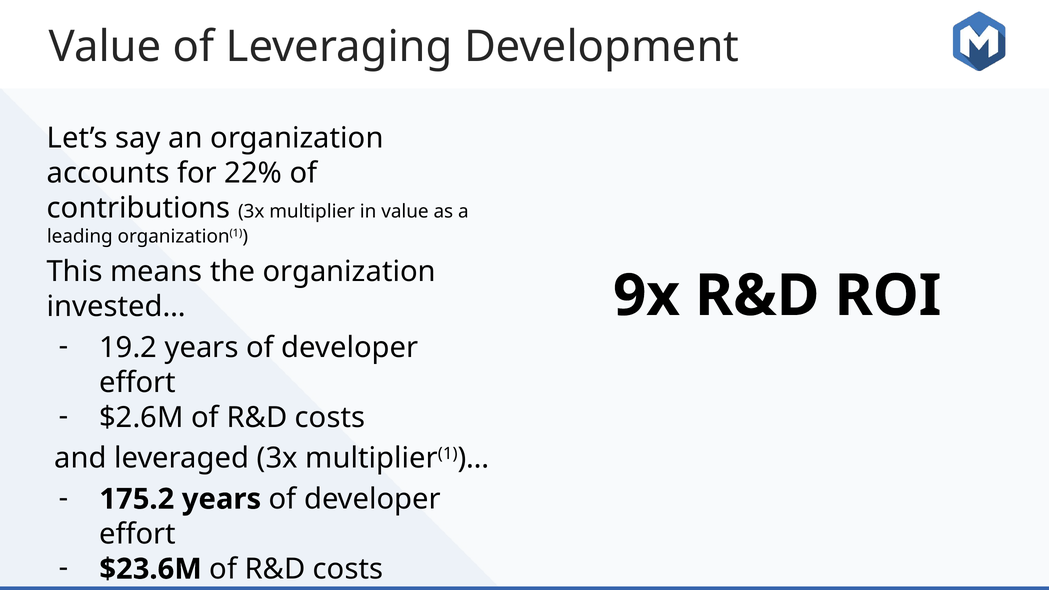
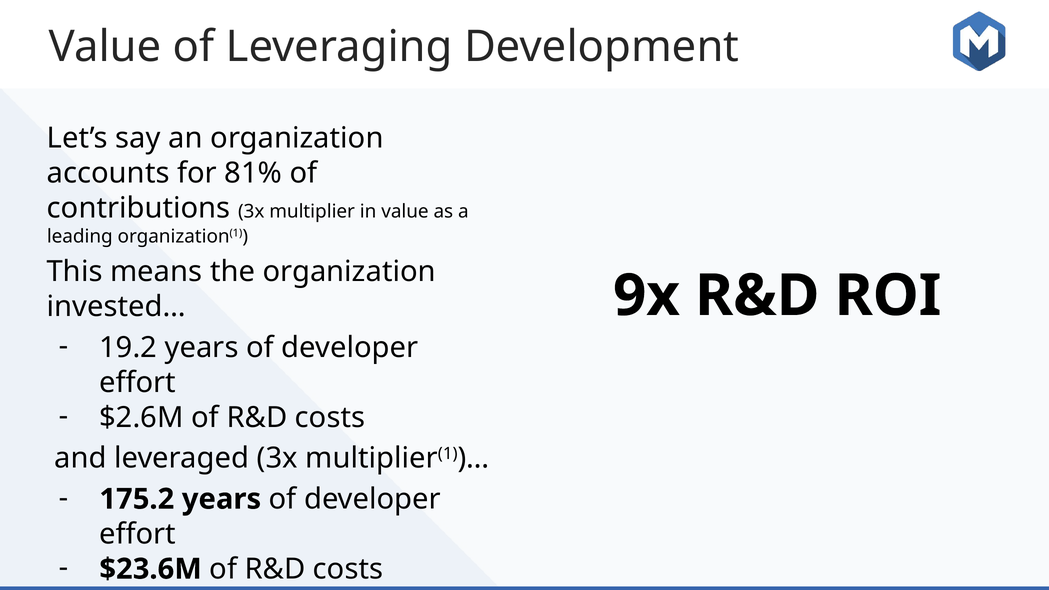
22%: 22% -> 81%
